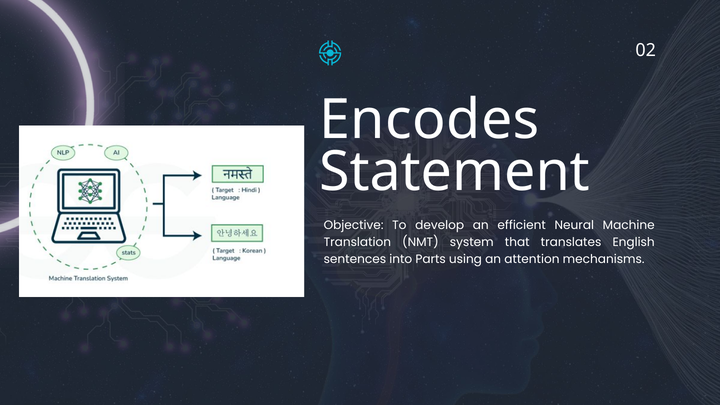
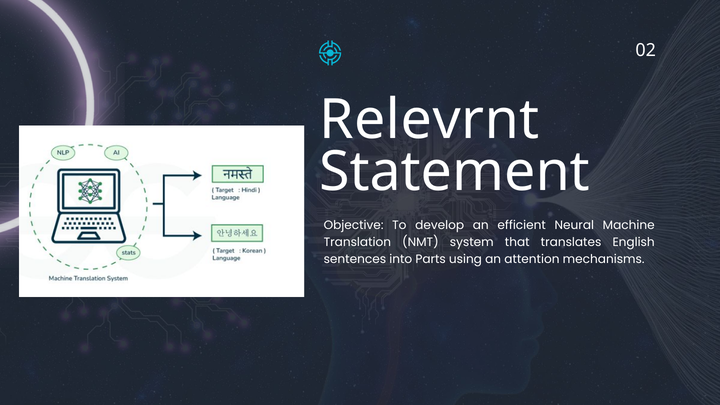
Encodes: Encodes -> Relevrnt
